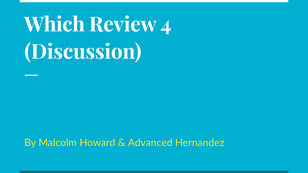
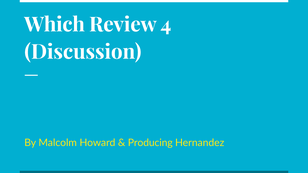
Advanced: Advanced -> Producing
